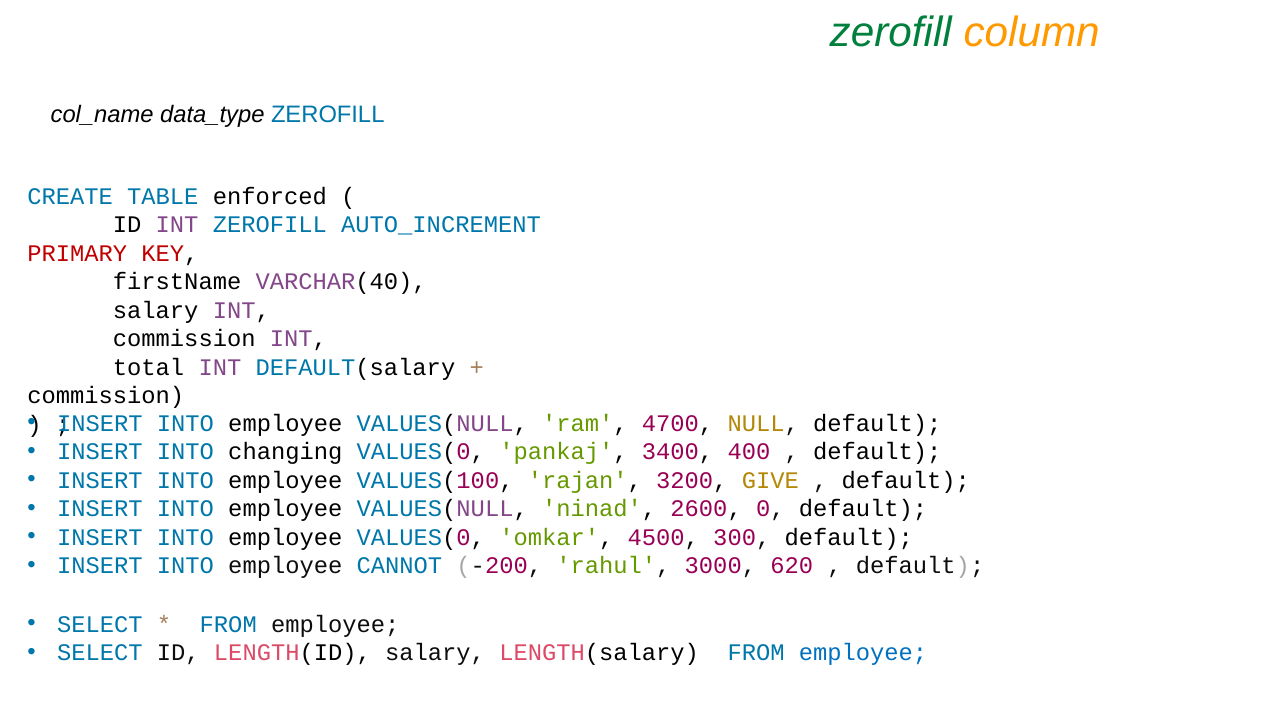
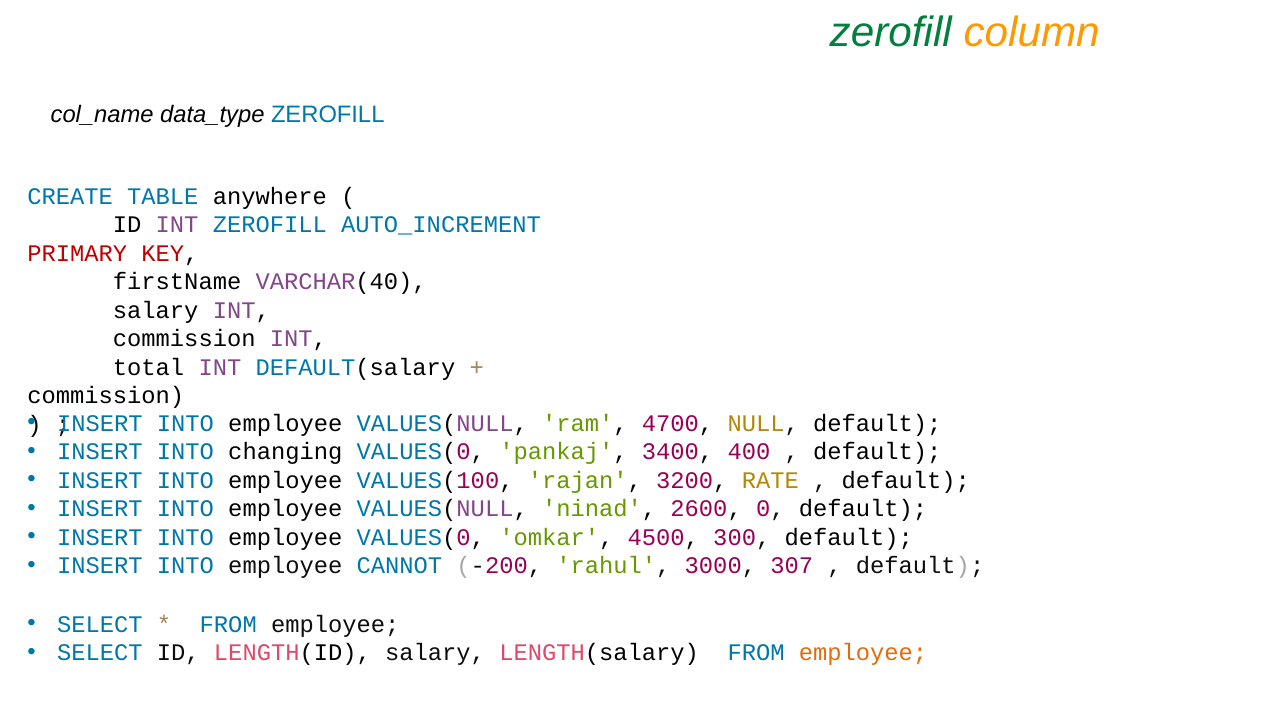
enforced: enforced -> anywhere
GIVE: GIVE -> RATE
620: 620 -> 307
employee at (863, 653) colour: blue -> orange
